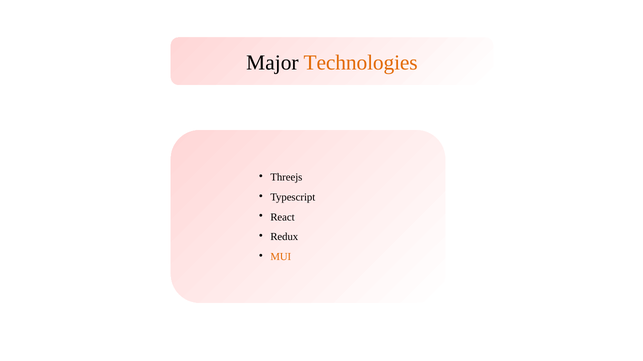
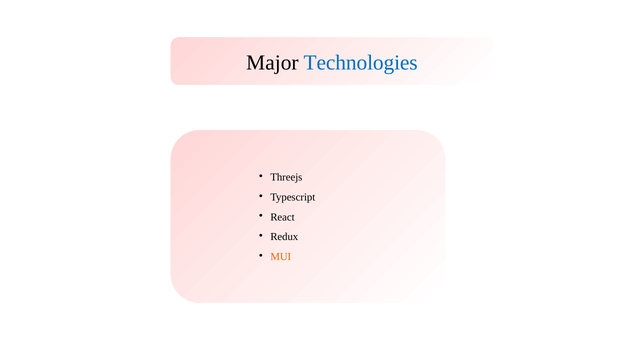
Technologies colour: orange -> blue
